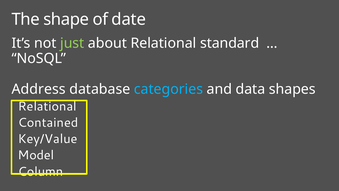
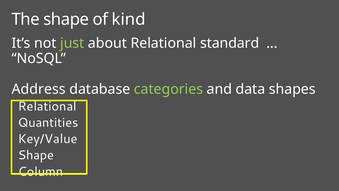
date: date -> kind
categories colour: light blue -> light green
Contained: Contained -> Quantities
Model at (36, 155): Model -> Shape
